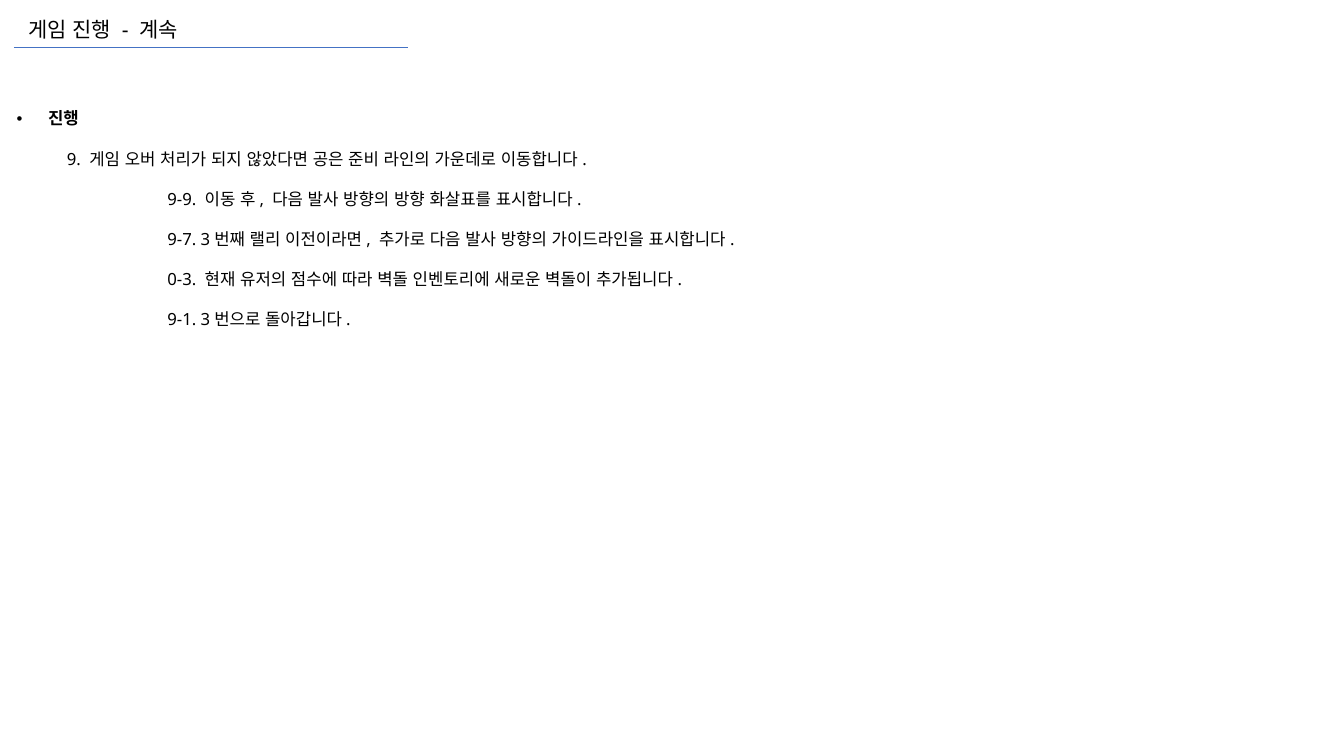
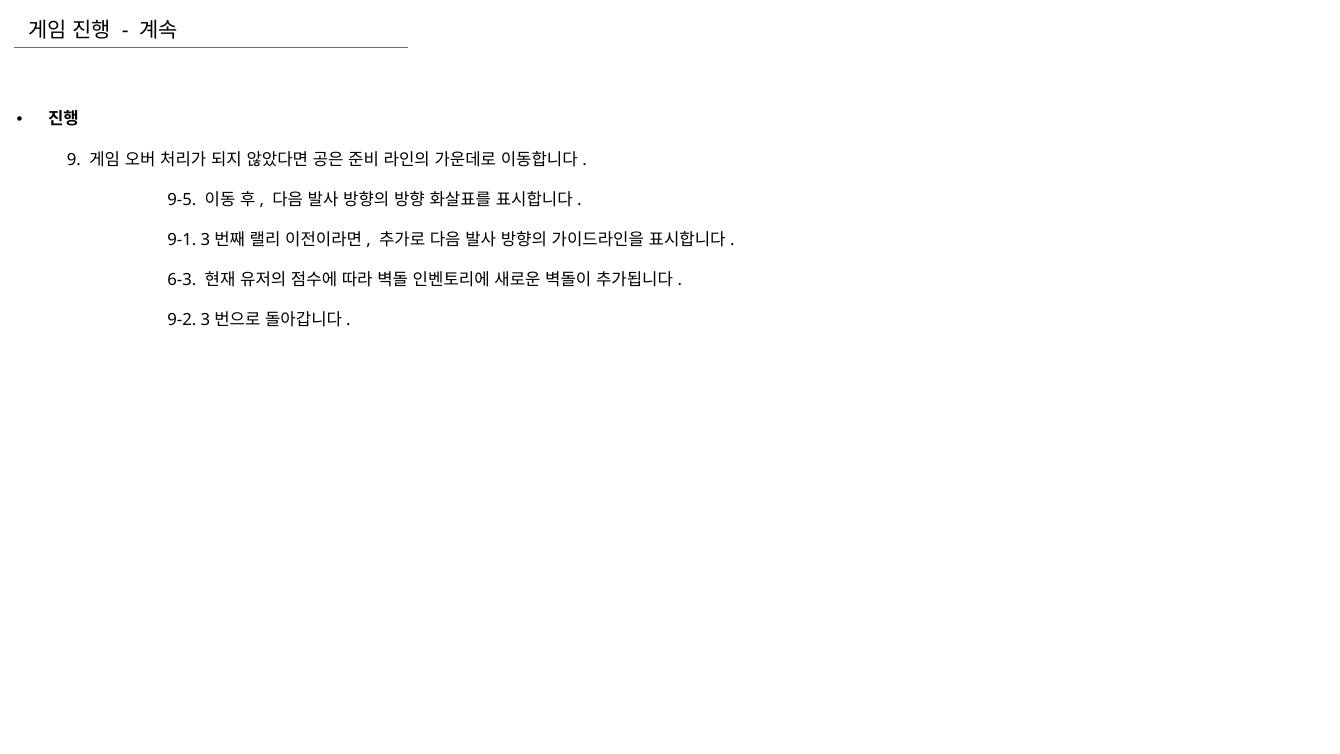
9-9: 9-9 -> 9-5
9-7: 9-7 -> 9-1
0-3: 0-3 -> 6-3
9-1: 9-1 -> 9-2
